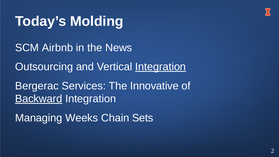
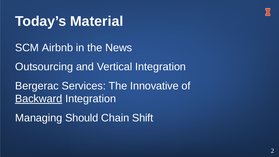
Molding: Molding -> Material
Integration at (161, 67) underline: present -> none
Weeks: Weeks -> Should
Sets: Sets -> Shift
